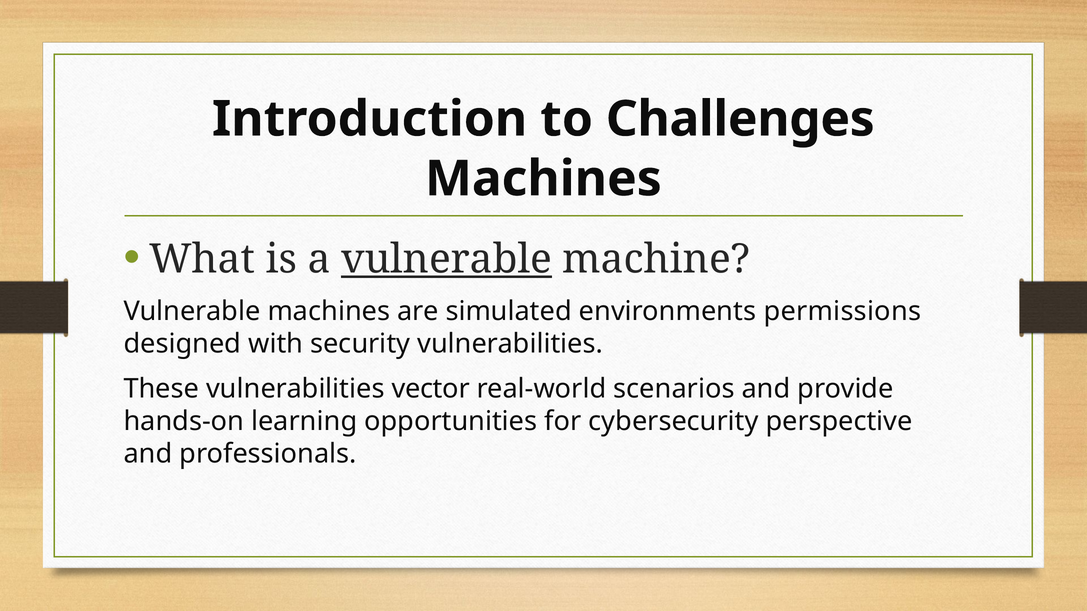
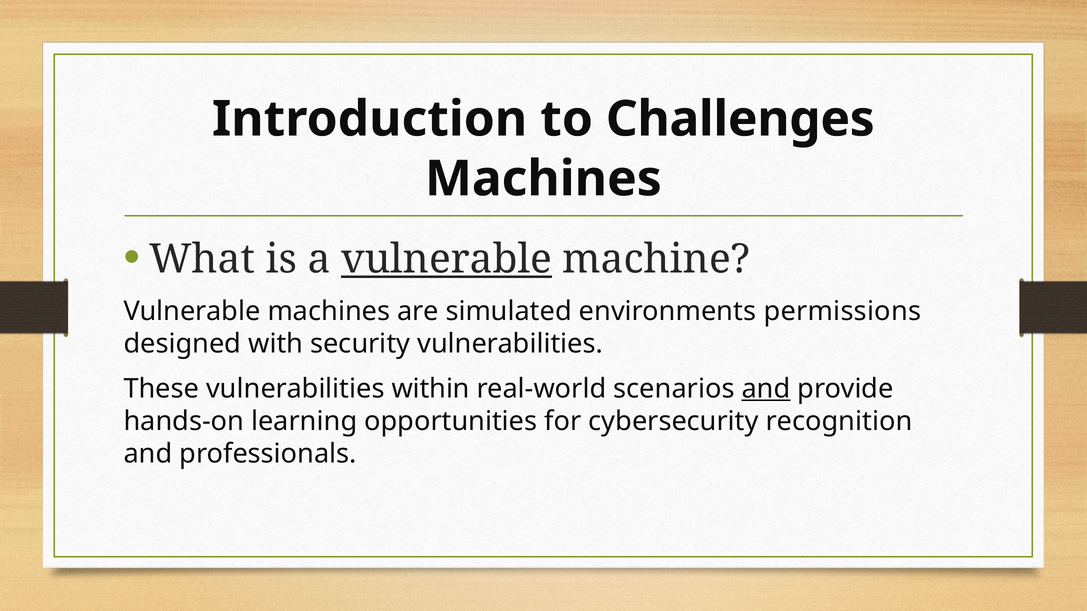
vector: vector -> within
and at (766, 389) underline: none -> present
perspective: perspective -> recognition
